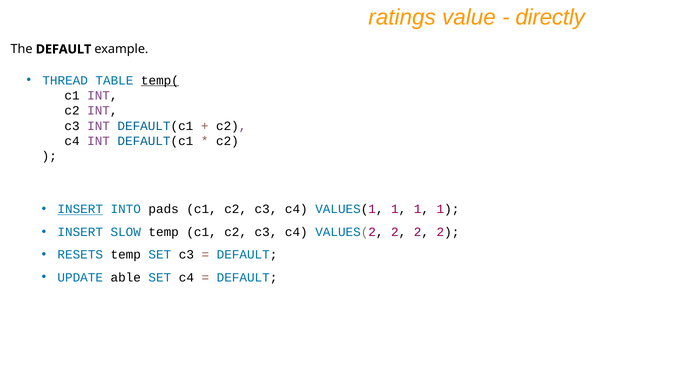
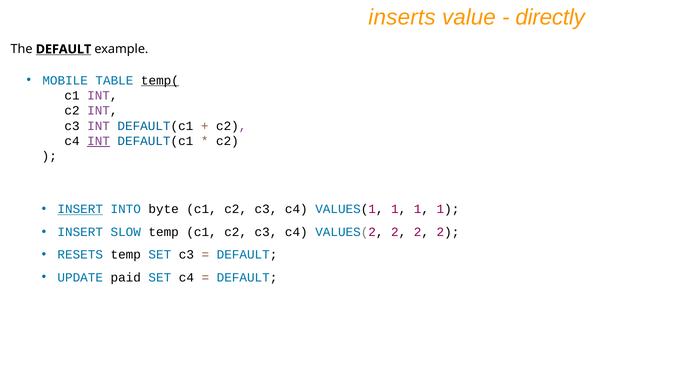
ratings: ratings -> inserts
DEFAULT at (64, 49) underline: none -> present
THREAD: THREAD -> MOBILE
INT at (99, 141) underline: none -> present
pads: pads -> byte
able: able -> paid
